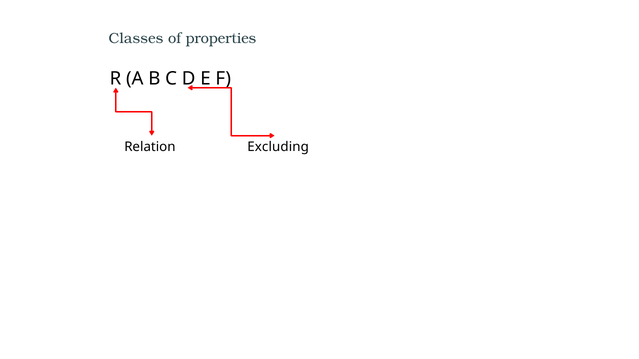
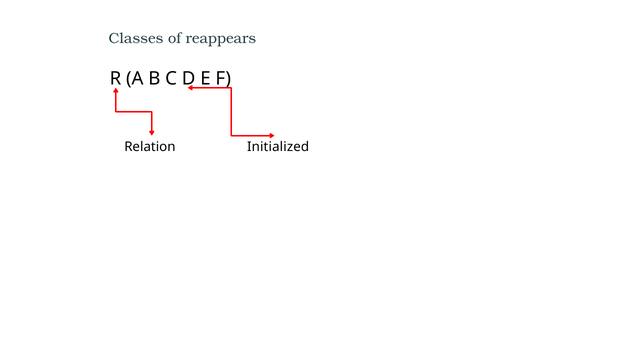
properties: properties -> reappears
Excluding: Excluding -> Initialized
